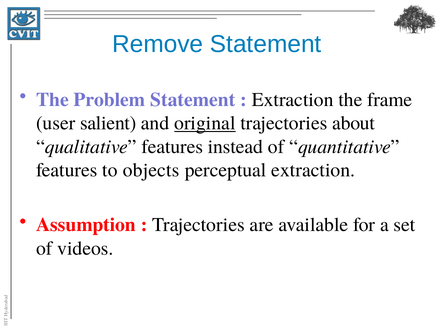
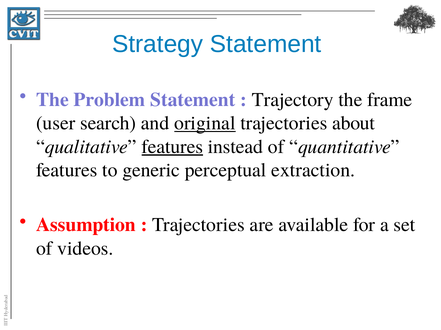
Remove: Remove -> Strategy
Extraction at (293, 100): Extraction -> Trajectory
salient: salient -> search
features at (172, 147) underline: none -> present
objects: objects -> generic
